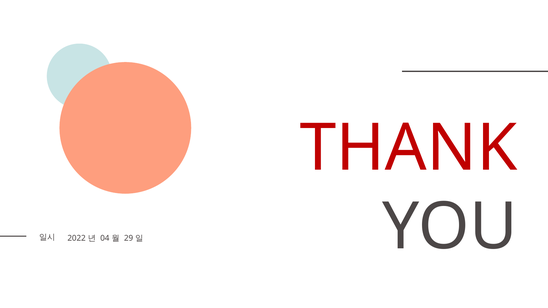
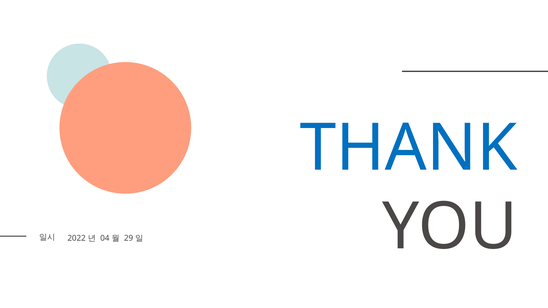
THANK colour: red -> blue
